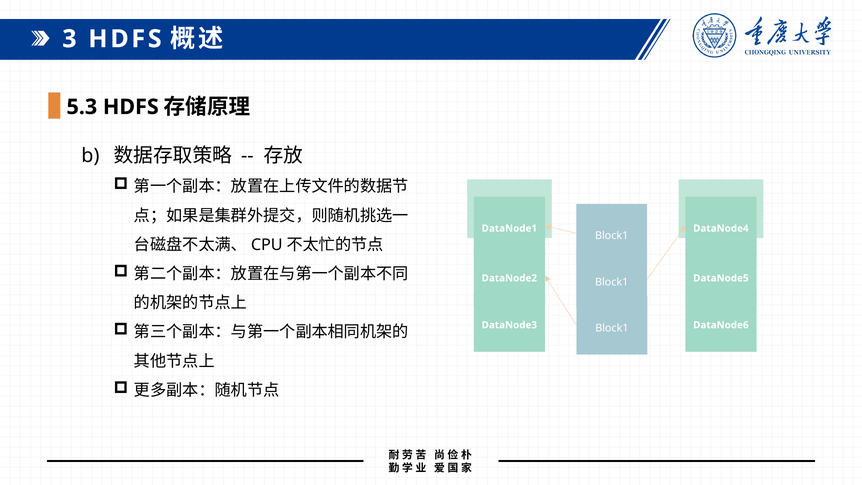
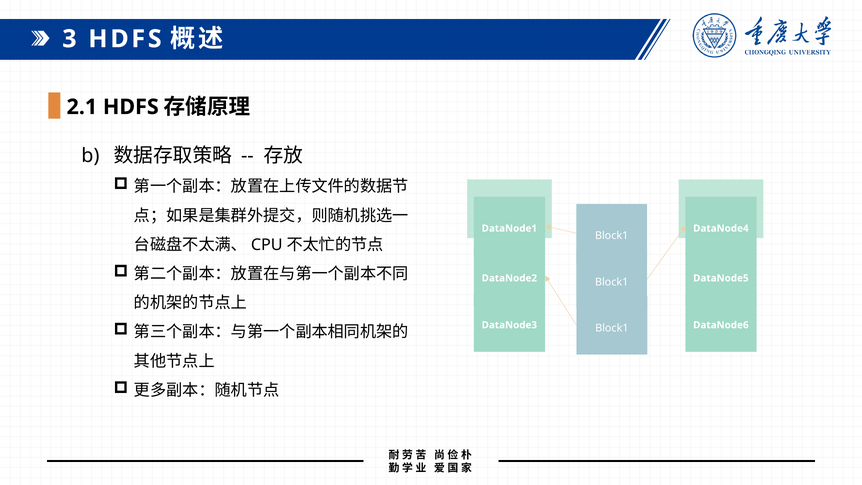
5.3: 5.3 -> 2.1
